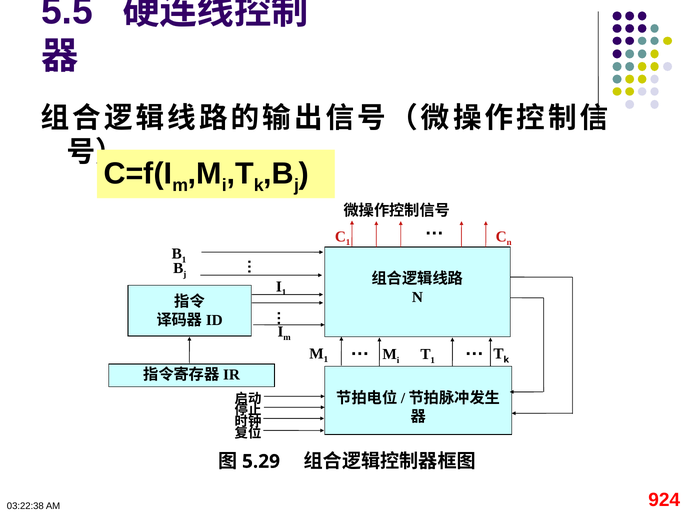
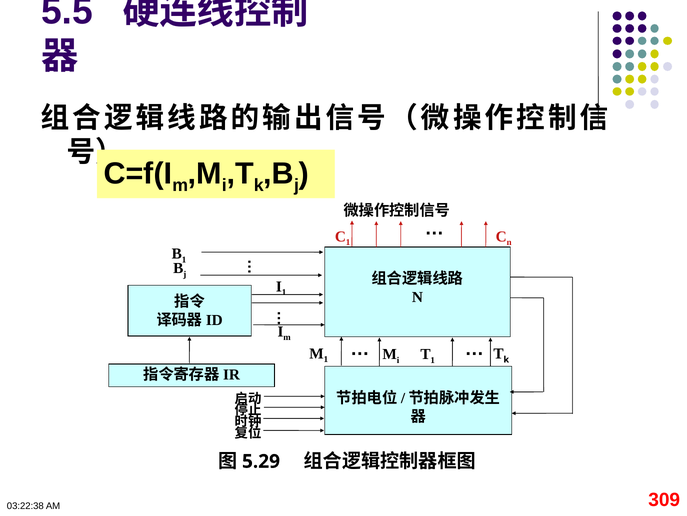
924: 924 -> 309
